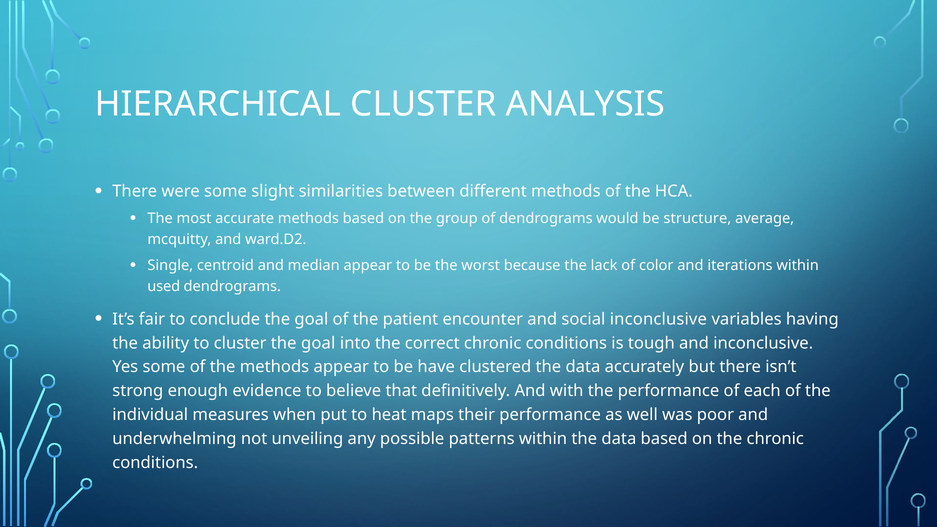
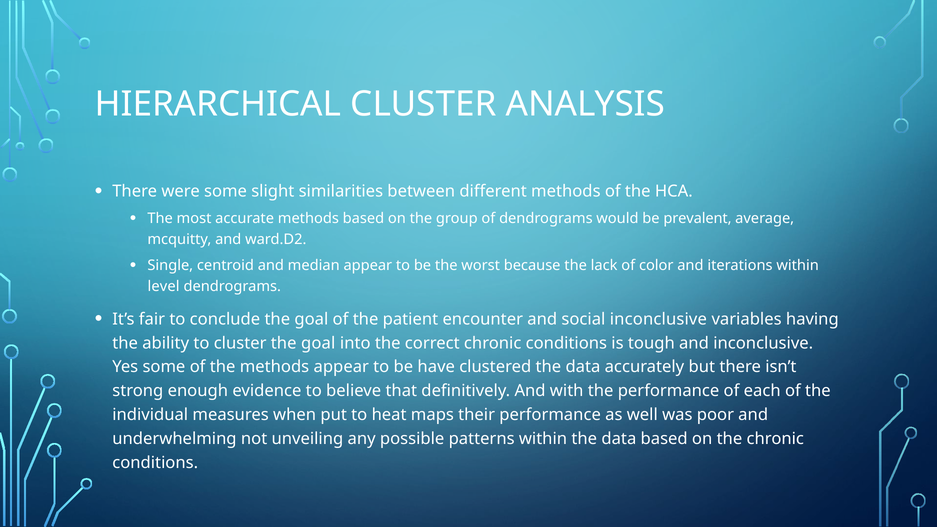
structure: structure -> prevalent
used: used -> level
